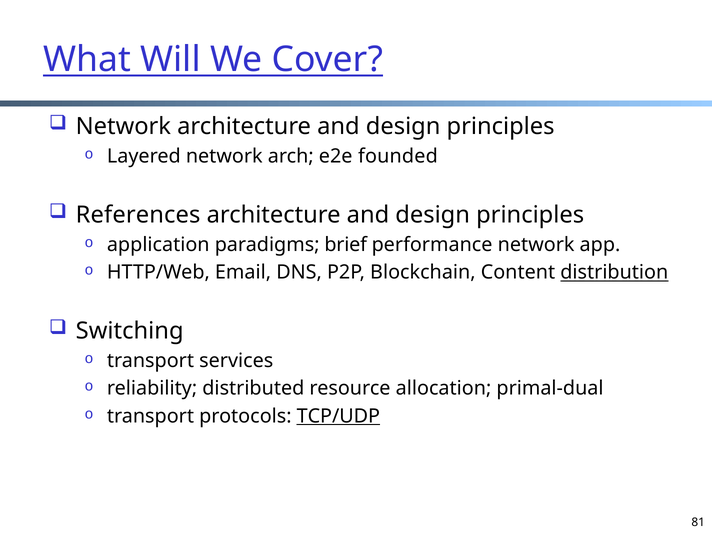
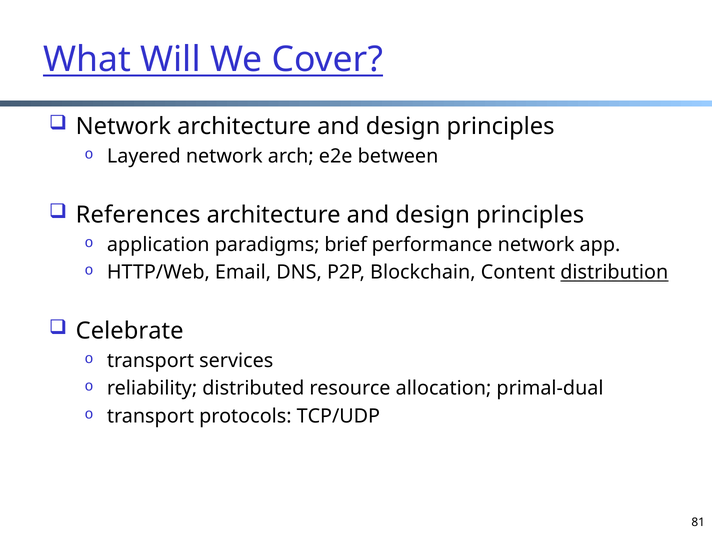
founded: founded -> between
Switching: Switching -> Celebrate
TCP/UDP underline: present -> none
